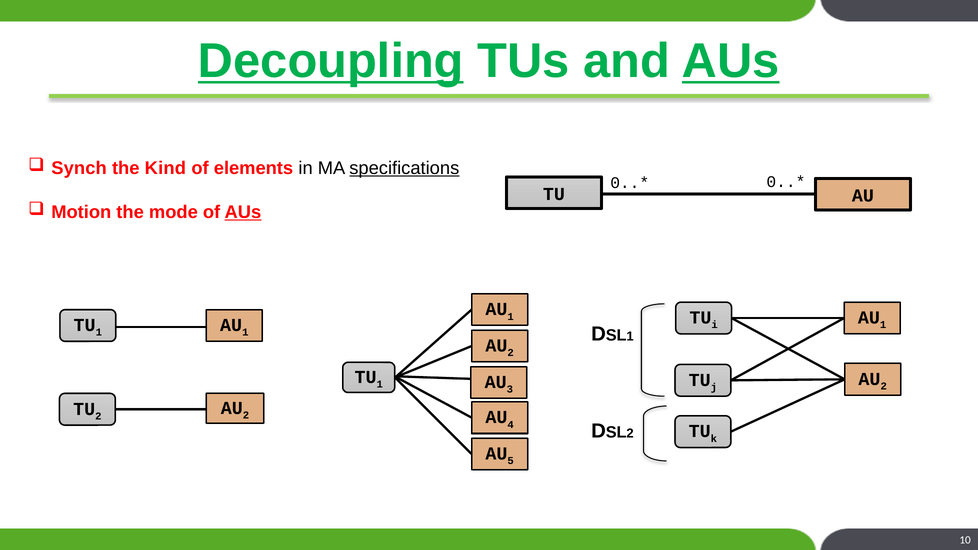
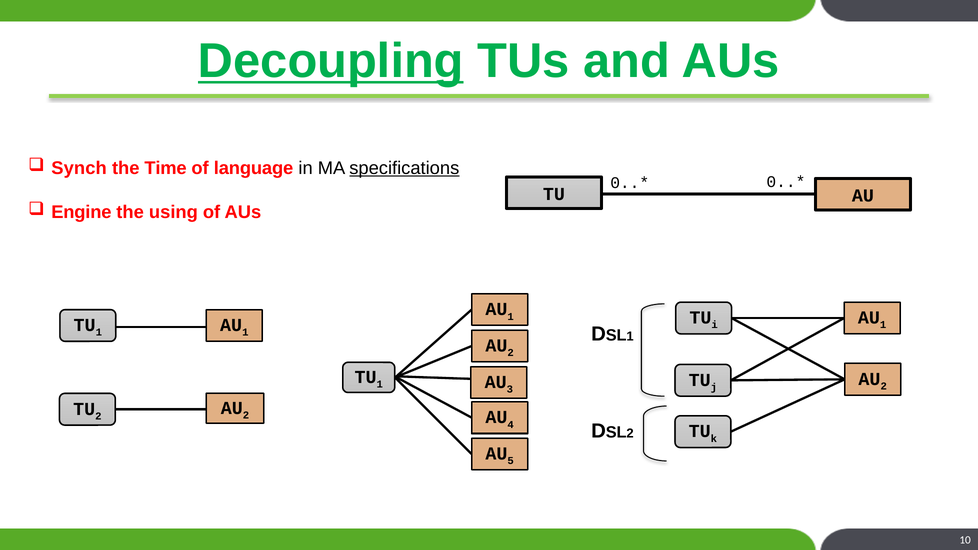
AUs at (731, 61) underline: present -> none
Kind: Kind -> Time
elements: elements -> language
Motion: Motion -> Engine
mode: mode -> using
AUs at (243, 212) underline: present -> none
